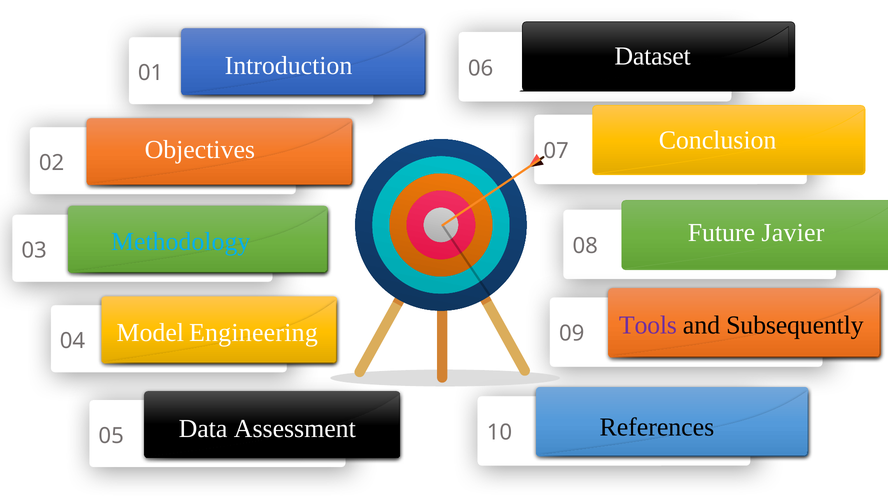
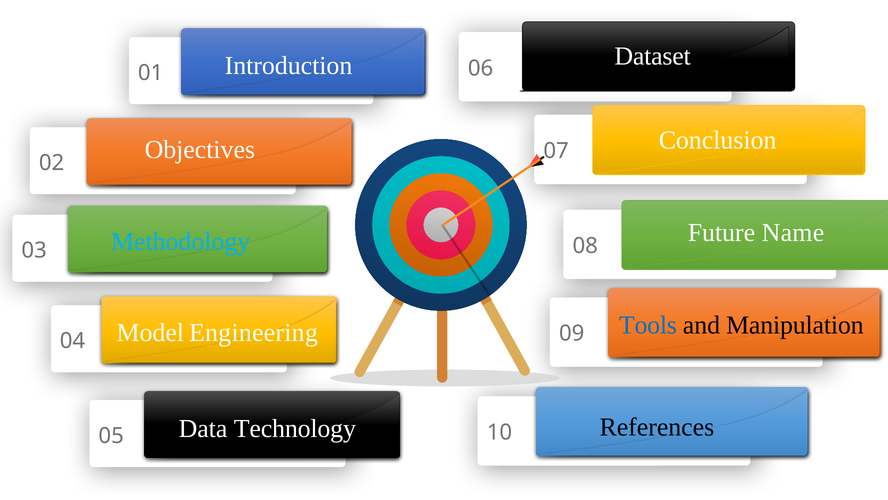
Javier: Javier -> Name
Tools colour: purple -> blue
Subsequently: Subsequently -> Manipulation
Assessment: Assessment -> Technology
